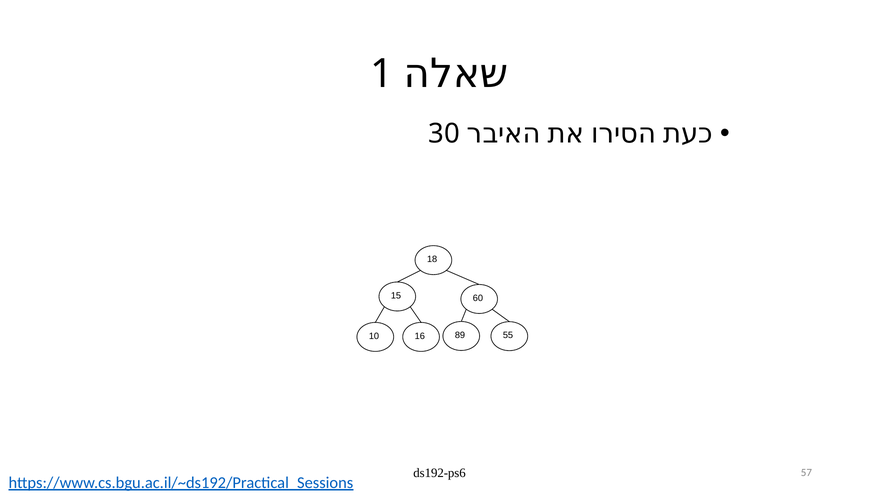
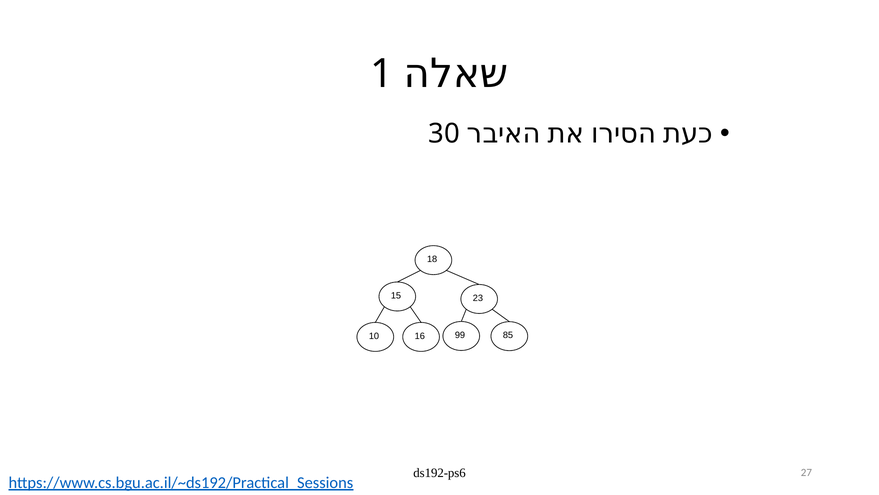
60: 60 -> 23
89: 89 -> 99
55: 55 -> 85
57: 57 -> 27
